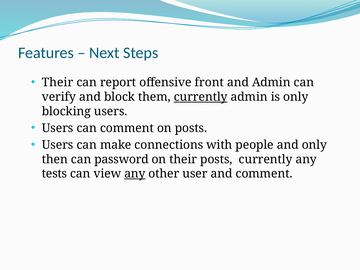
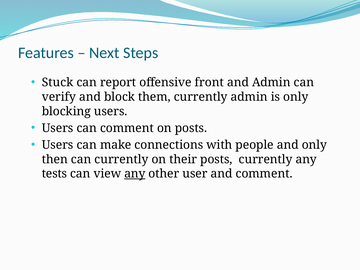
Their at (58, 83): Their -> Stuck
currently at (201, 97) underline: present -> none
can password: password -> currently
